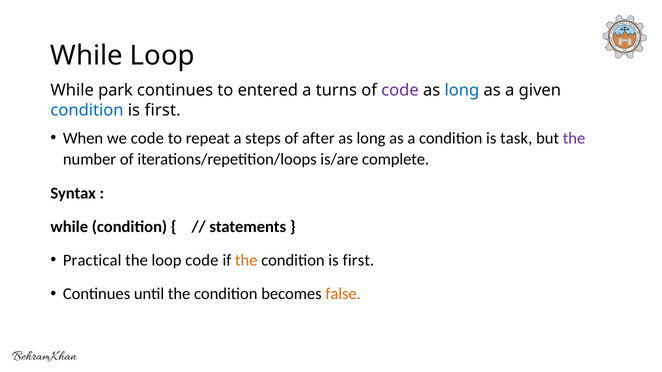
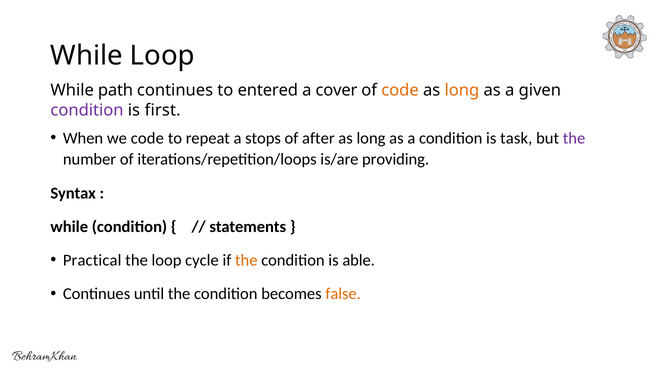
park: park -> path
turns: turns -> cover
code at (400, 90) colour: purple -> orange
long at (462, 90) colour: blue -> orange
condition at (87, 110) colour: blue -> purple
steps: steps -> stops
complete: complete -> providing
loop code: code -> cycle
first at (358, 261): first -> able
